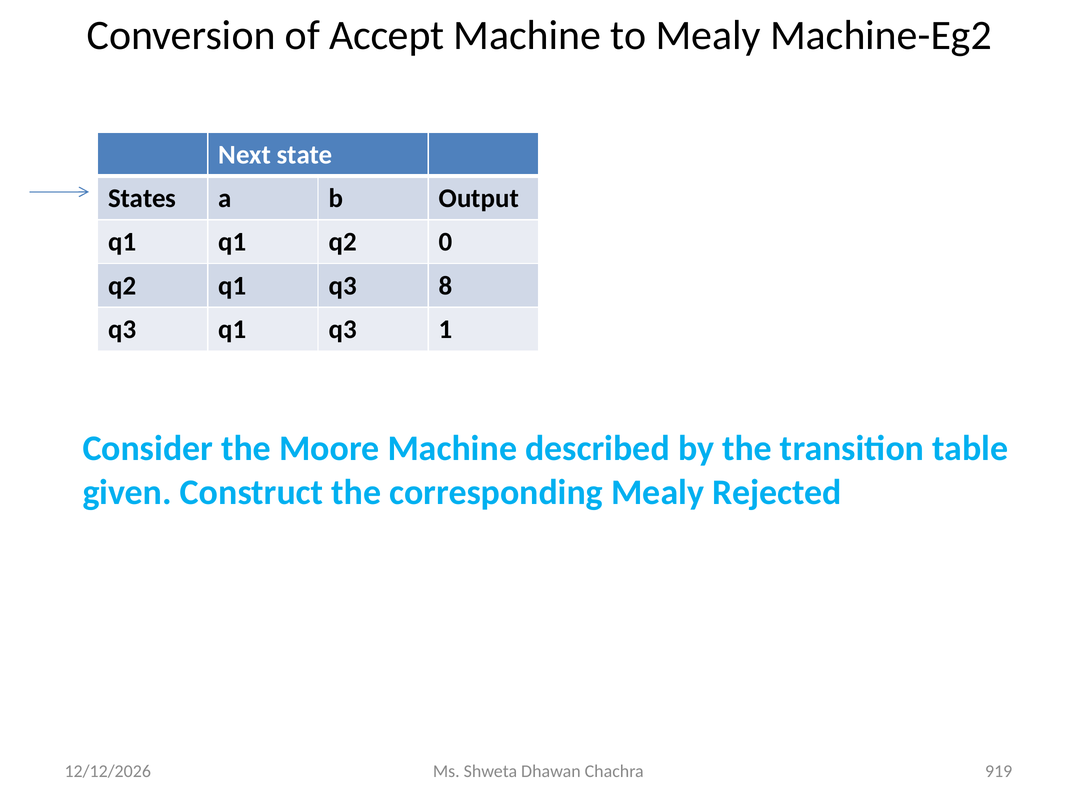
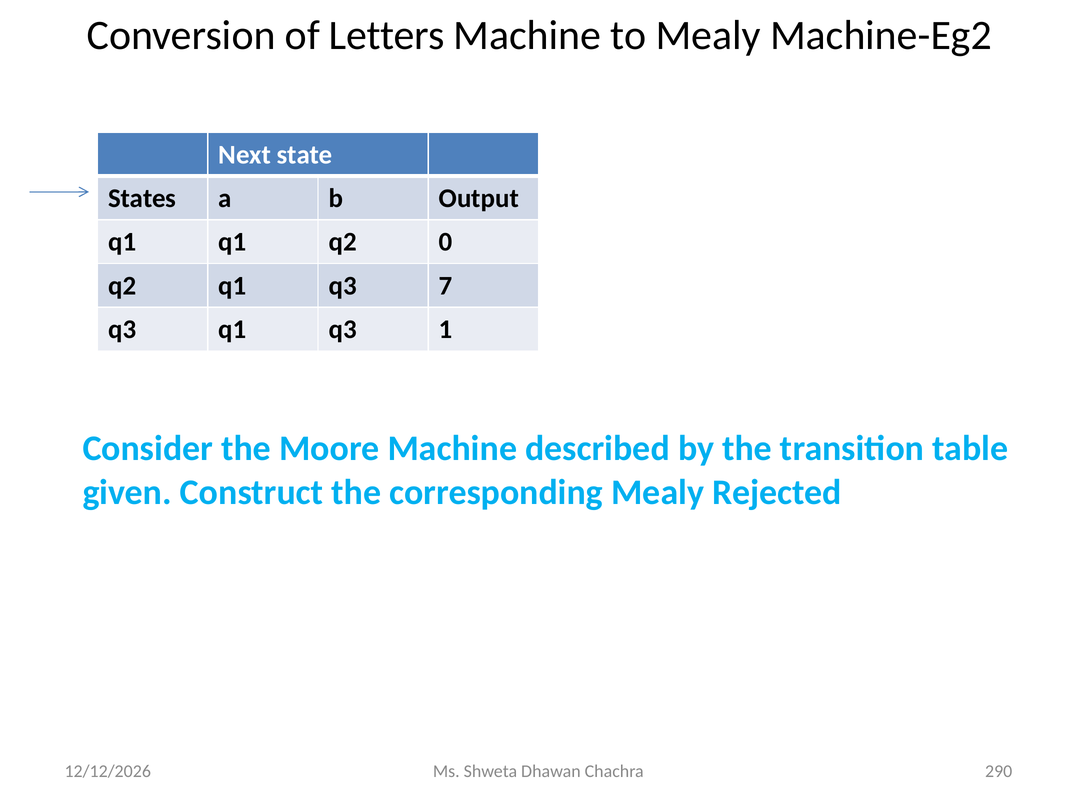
Accept: Accept -> Letters
8: 8 -> 7
919: 919 -> 290
